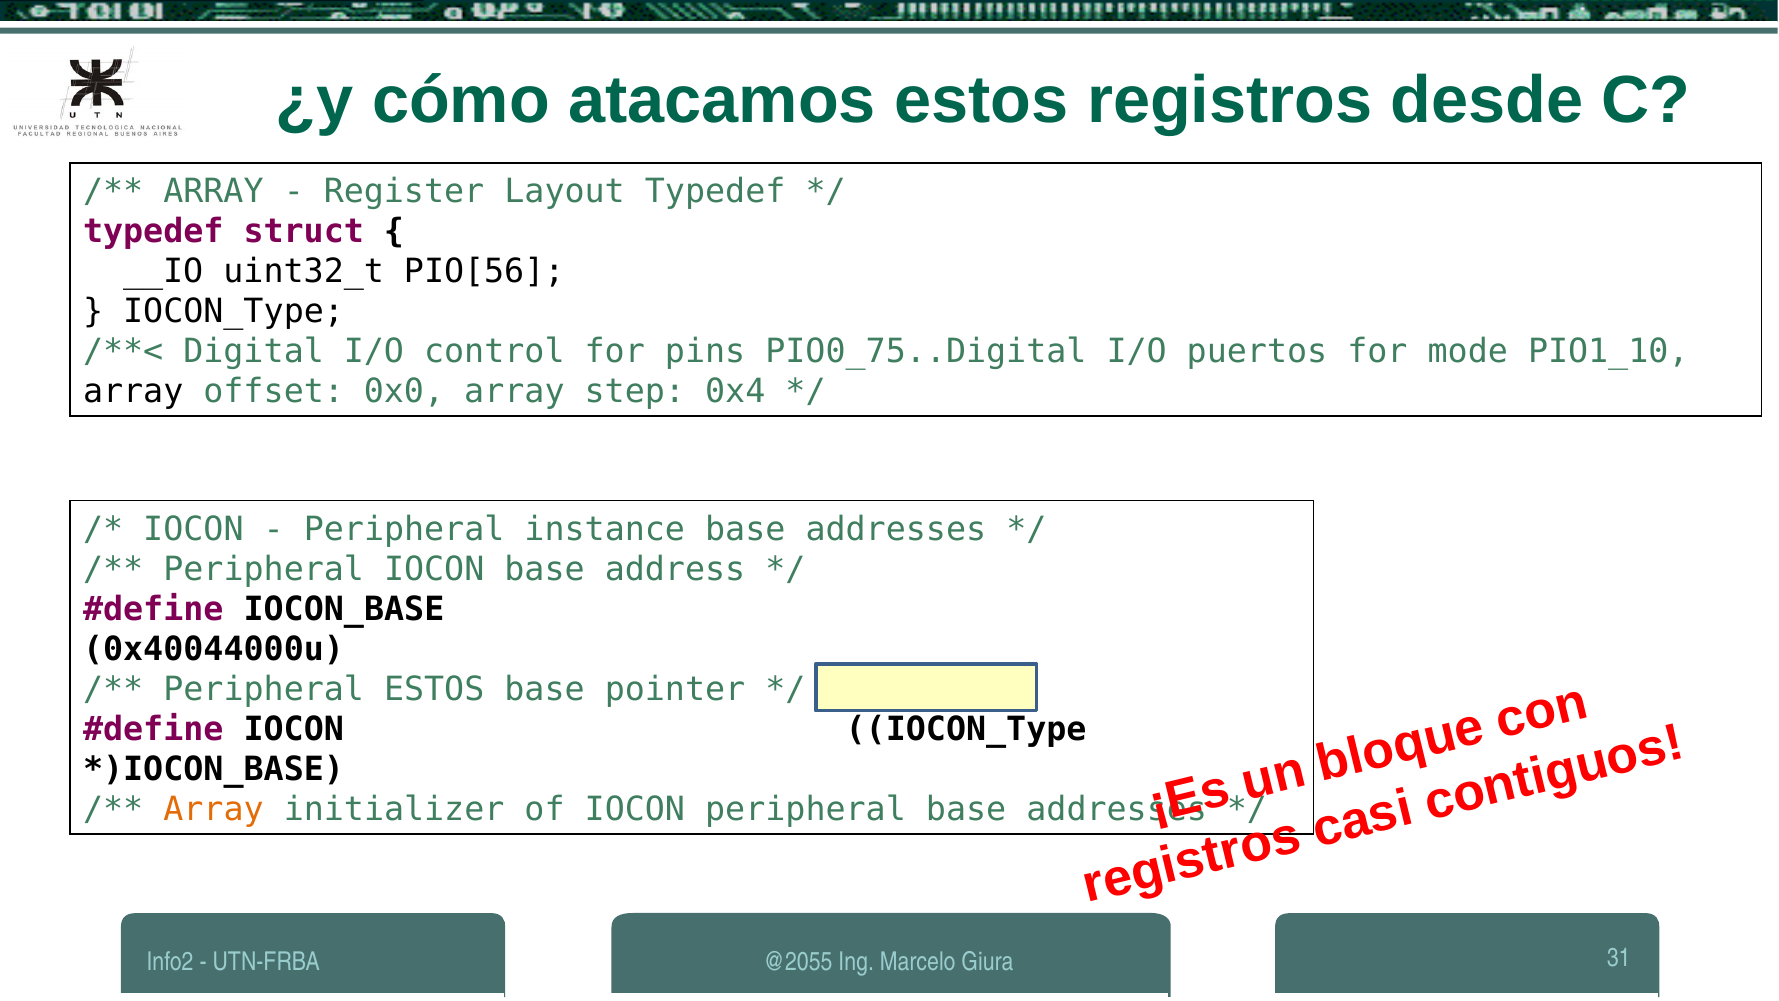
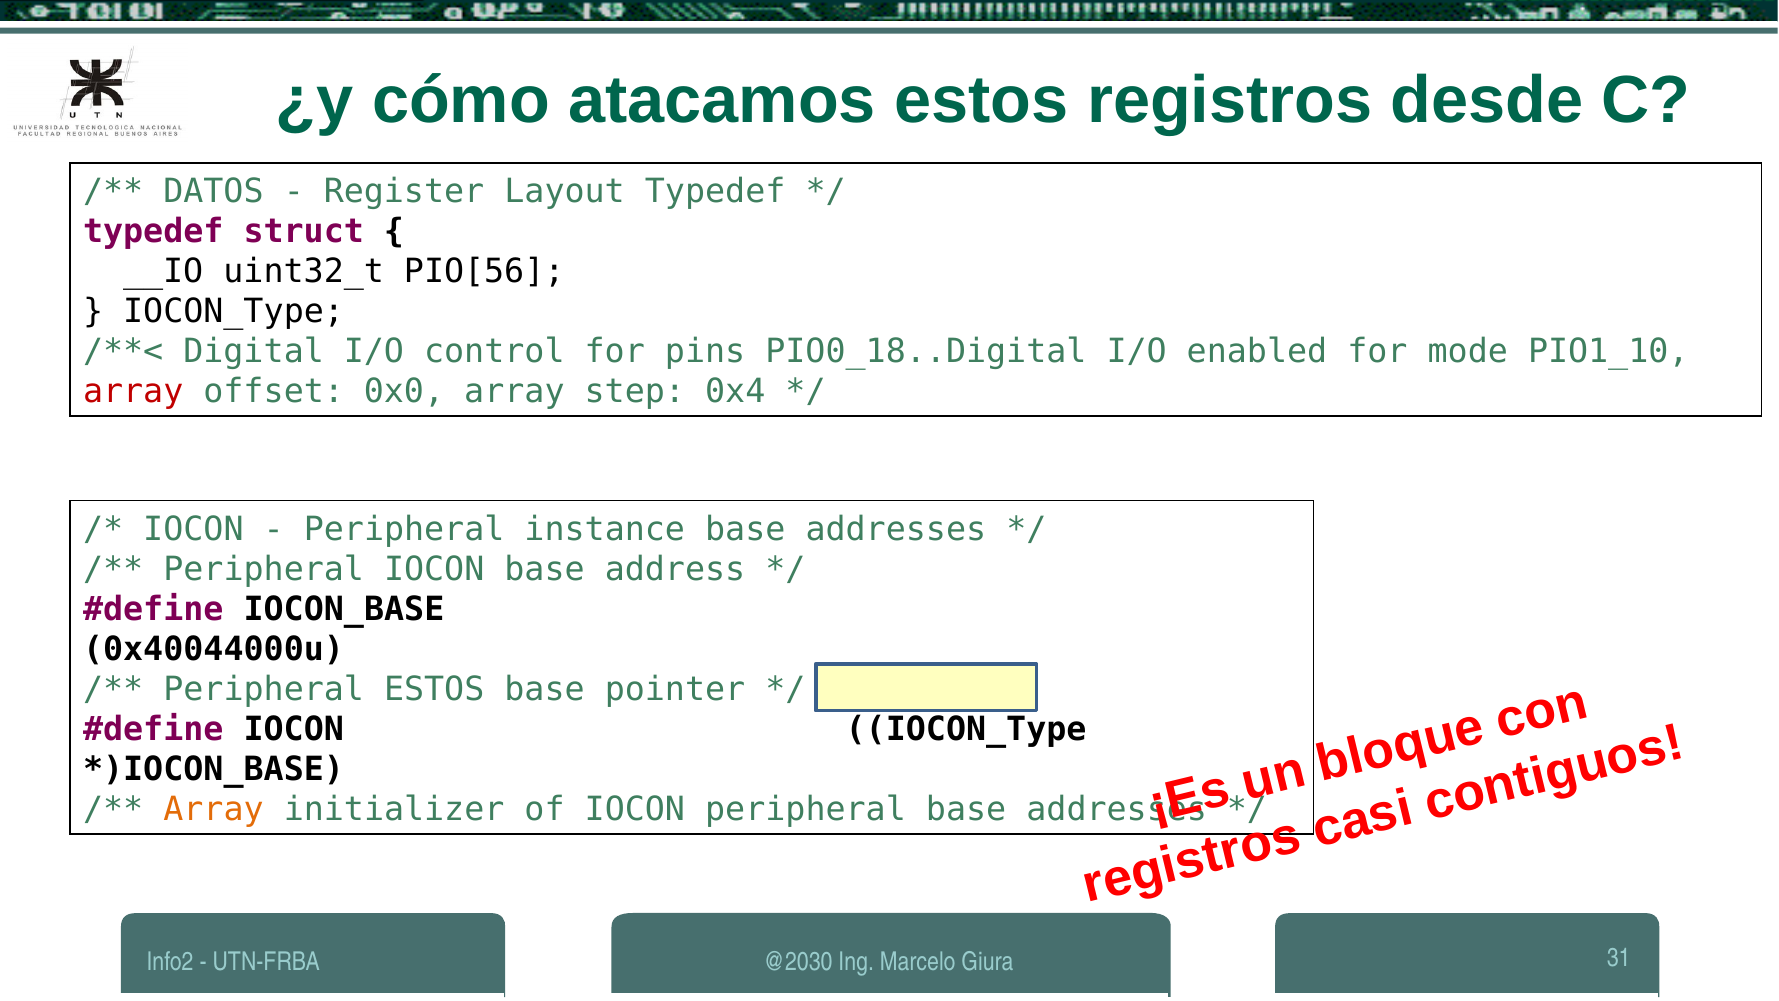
ARRAY at (213, 192): ARRAY -> DATOS
PIO0_75..Digital: PIO0_75..Digital -> PIO0_18..Digital
puertos: puertos -> enabled
array at (133, 392) colour: black -> red
@2055: @2055 -> @2030
